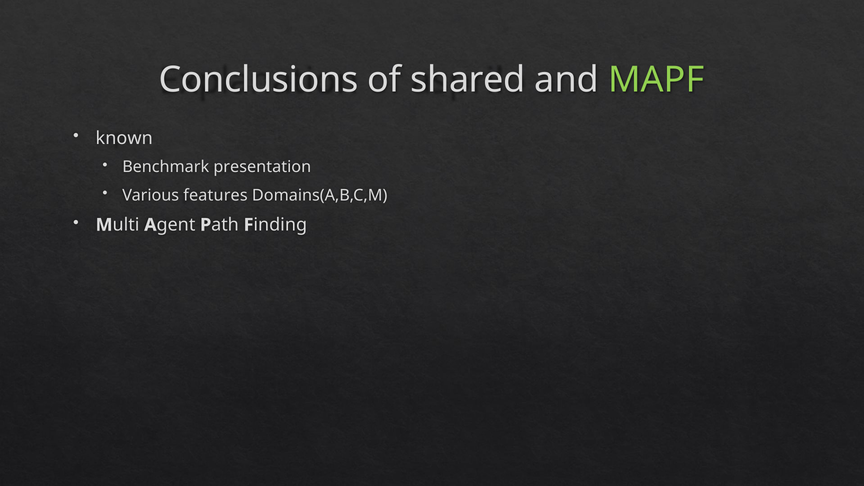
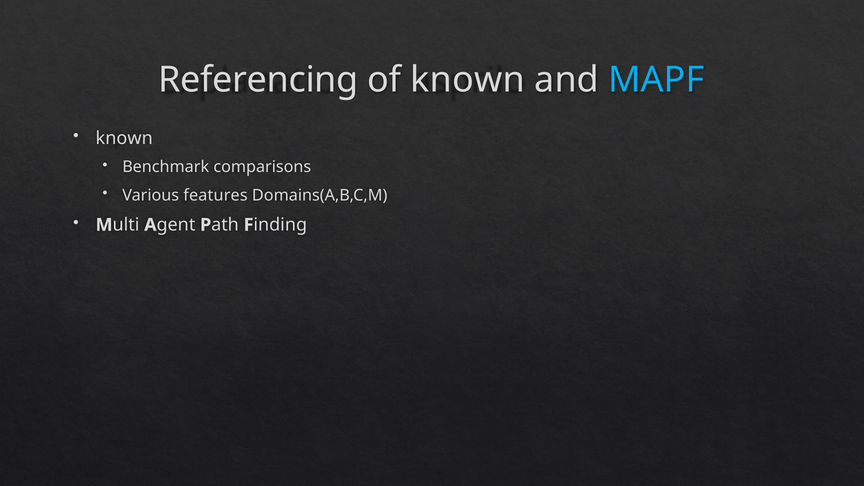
Conclusions: Conclusions -> Referencing
of shared: shared -> known
MAPF colour: light green -> light blue
presentation: presentation -> comparisons
